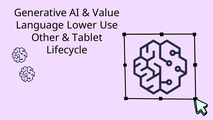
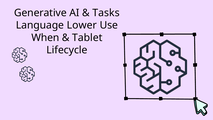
Value: Value -> Tasks
Other: Other -> When
